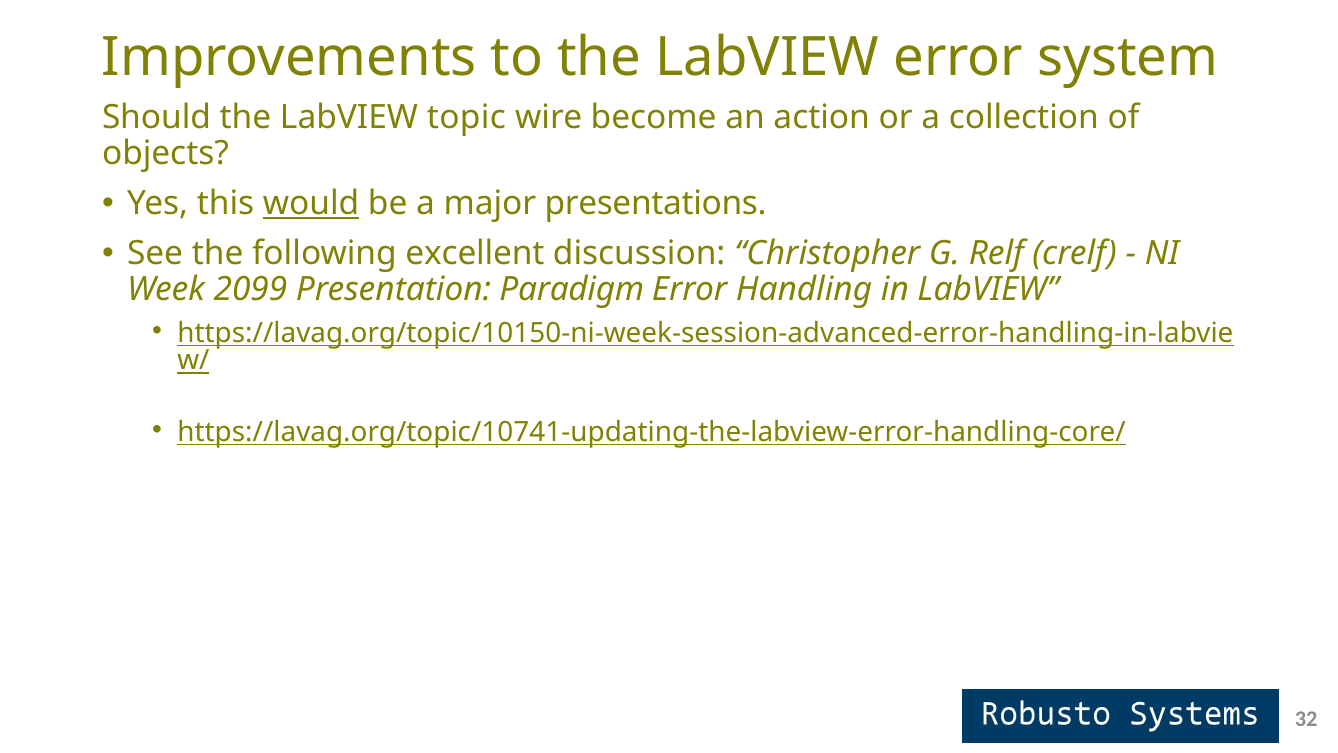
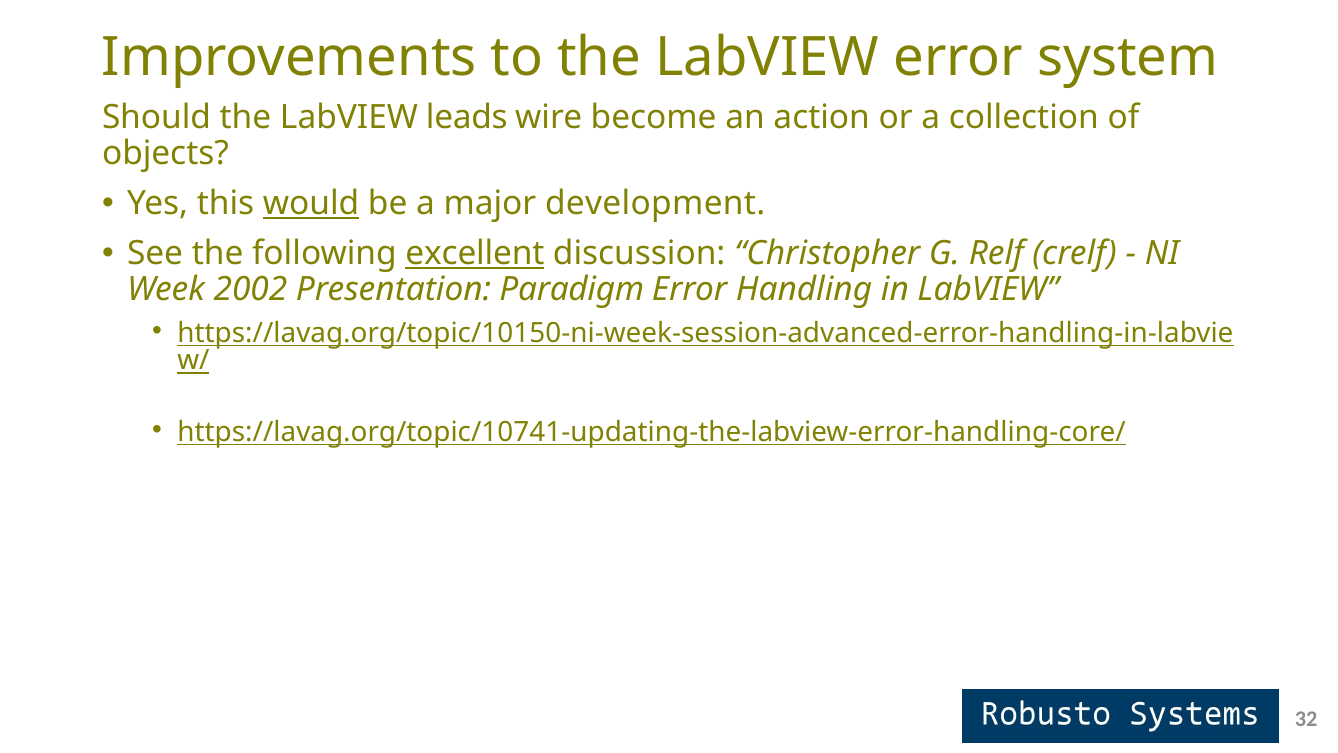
topic: topic -> leads
presentations: presentations -> development
excellent underline: none -> present
2099: 2099 -> 2002
